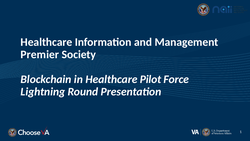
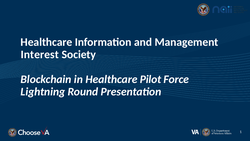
Premier: Premier -> Interest
